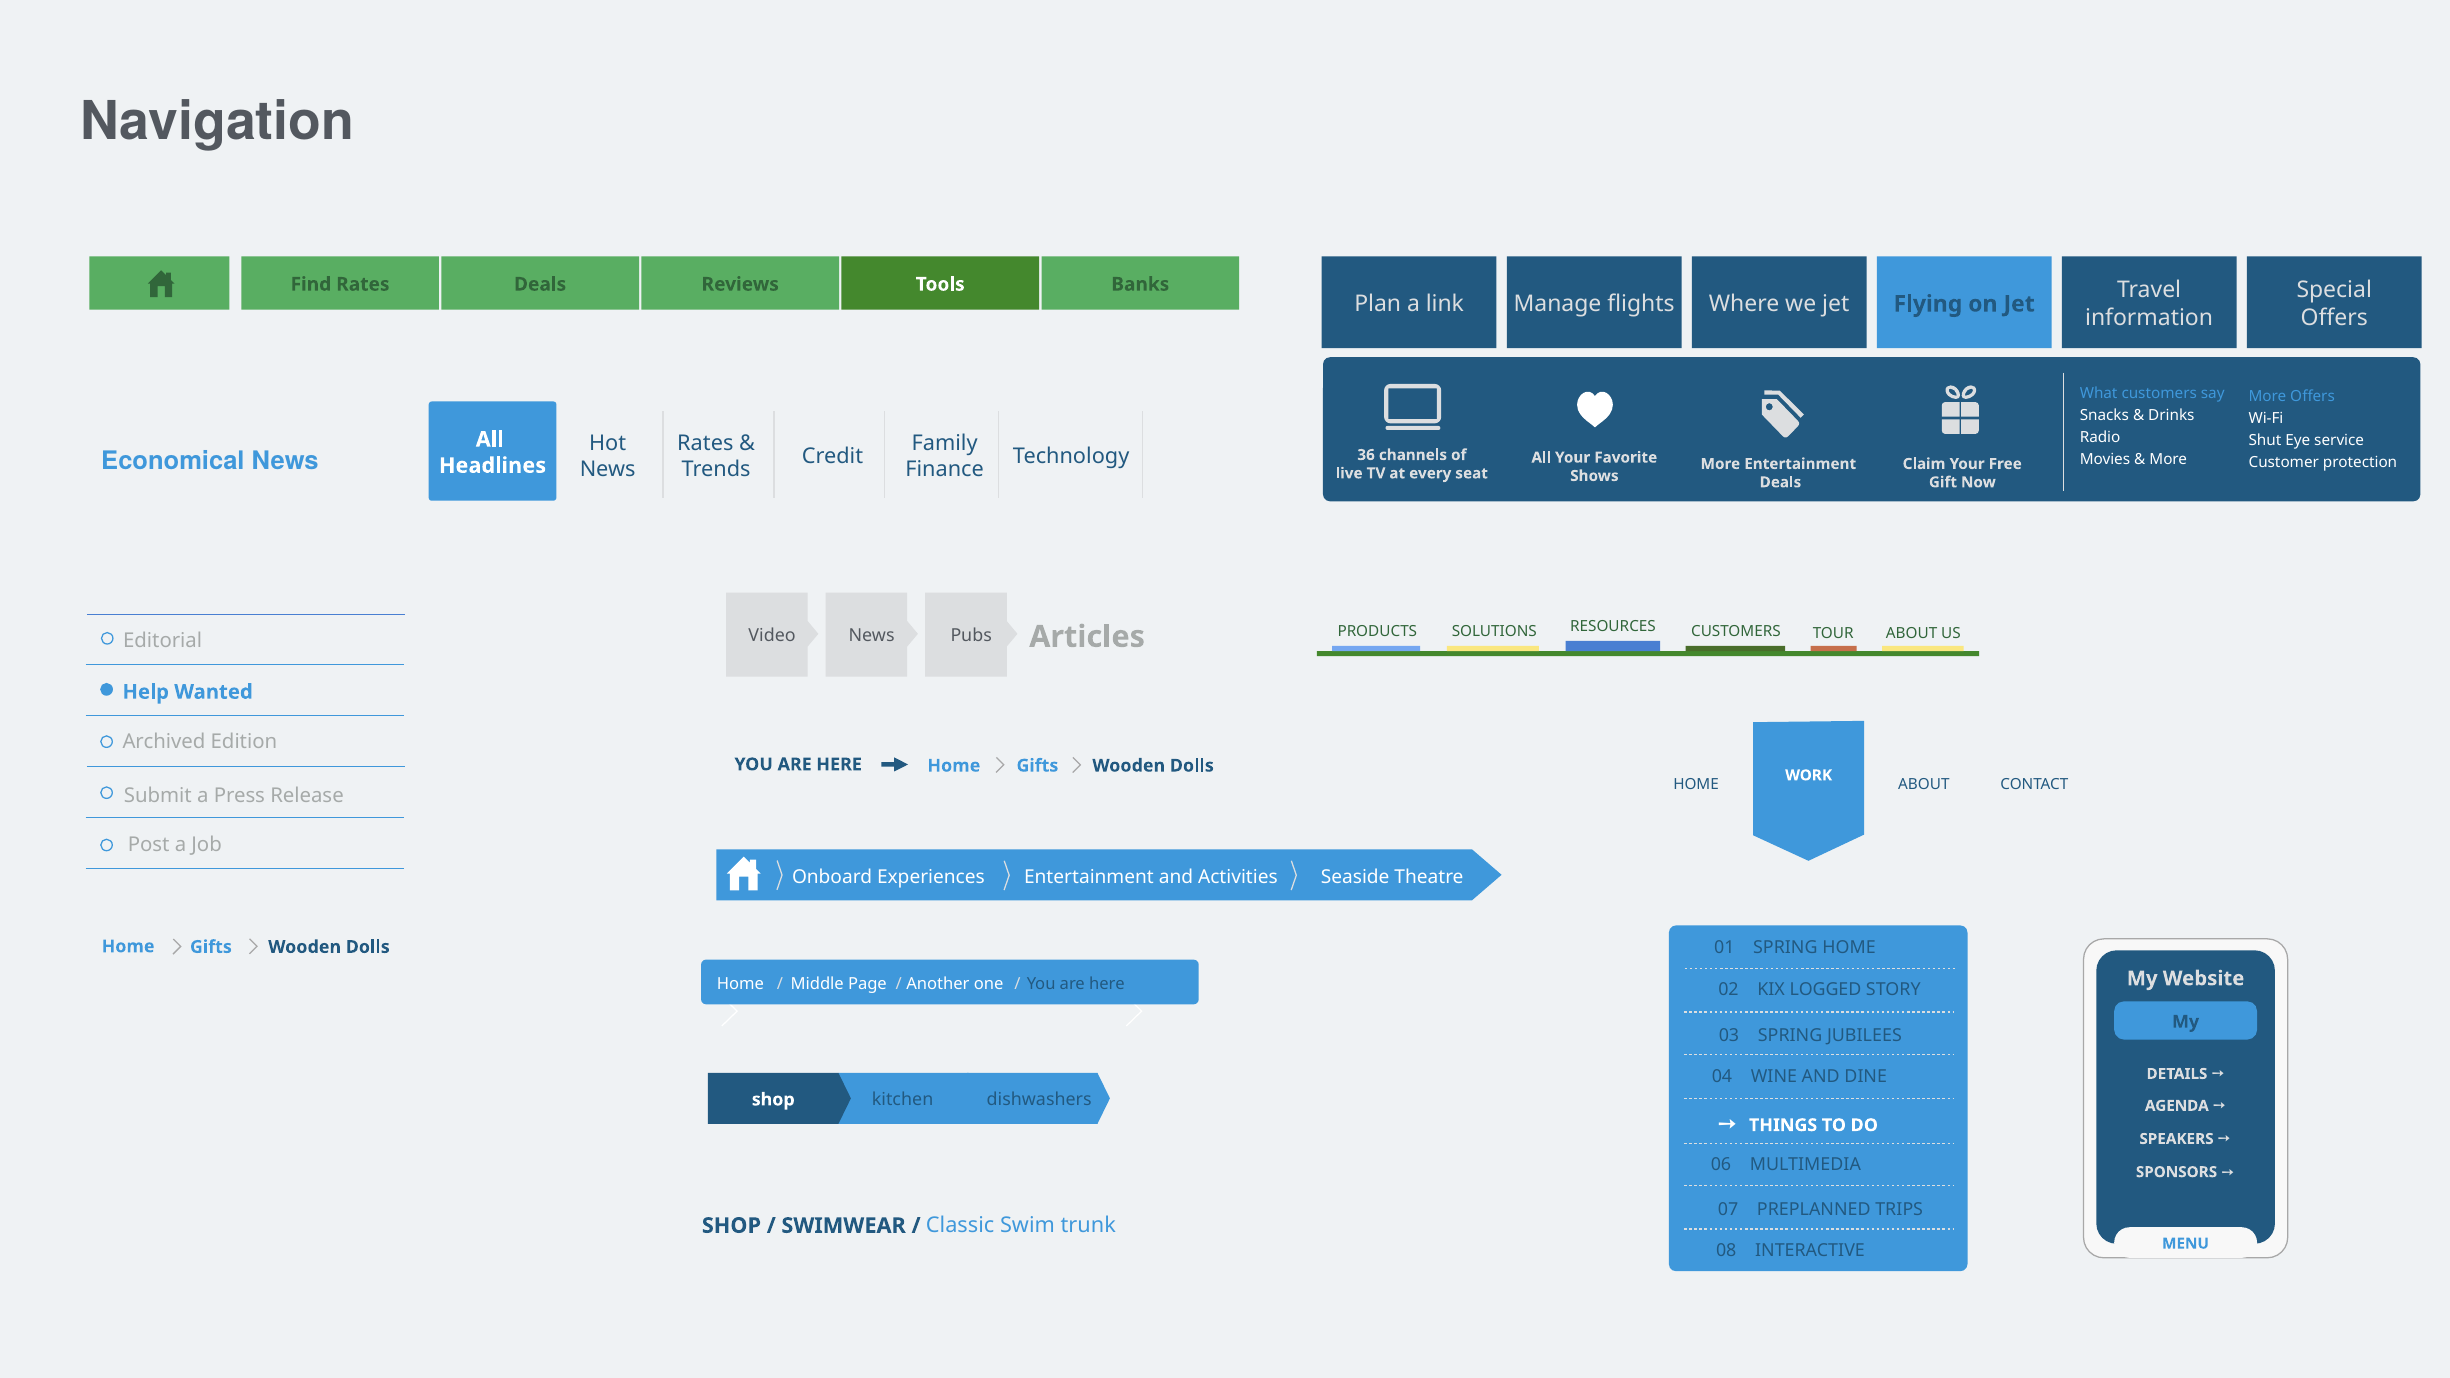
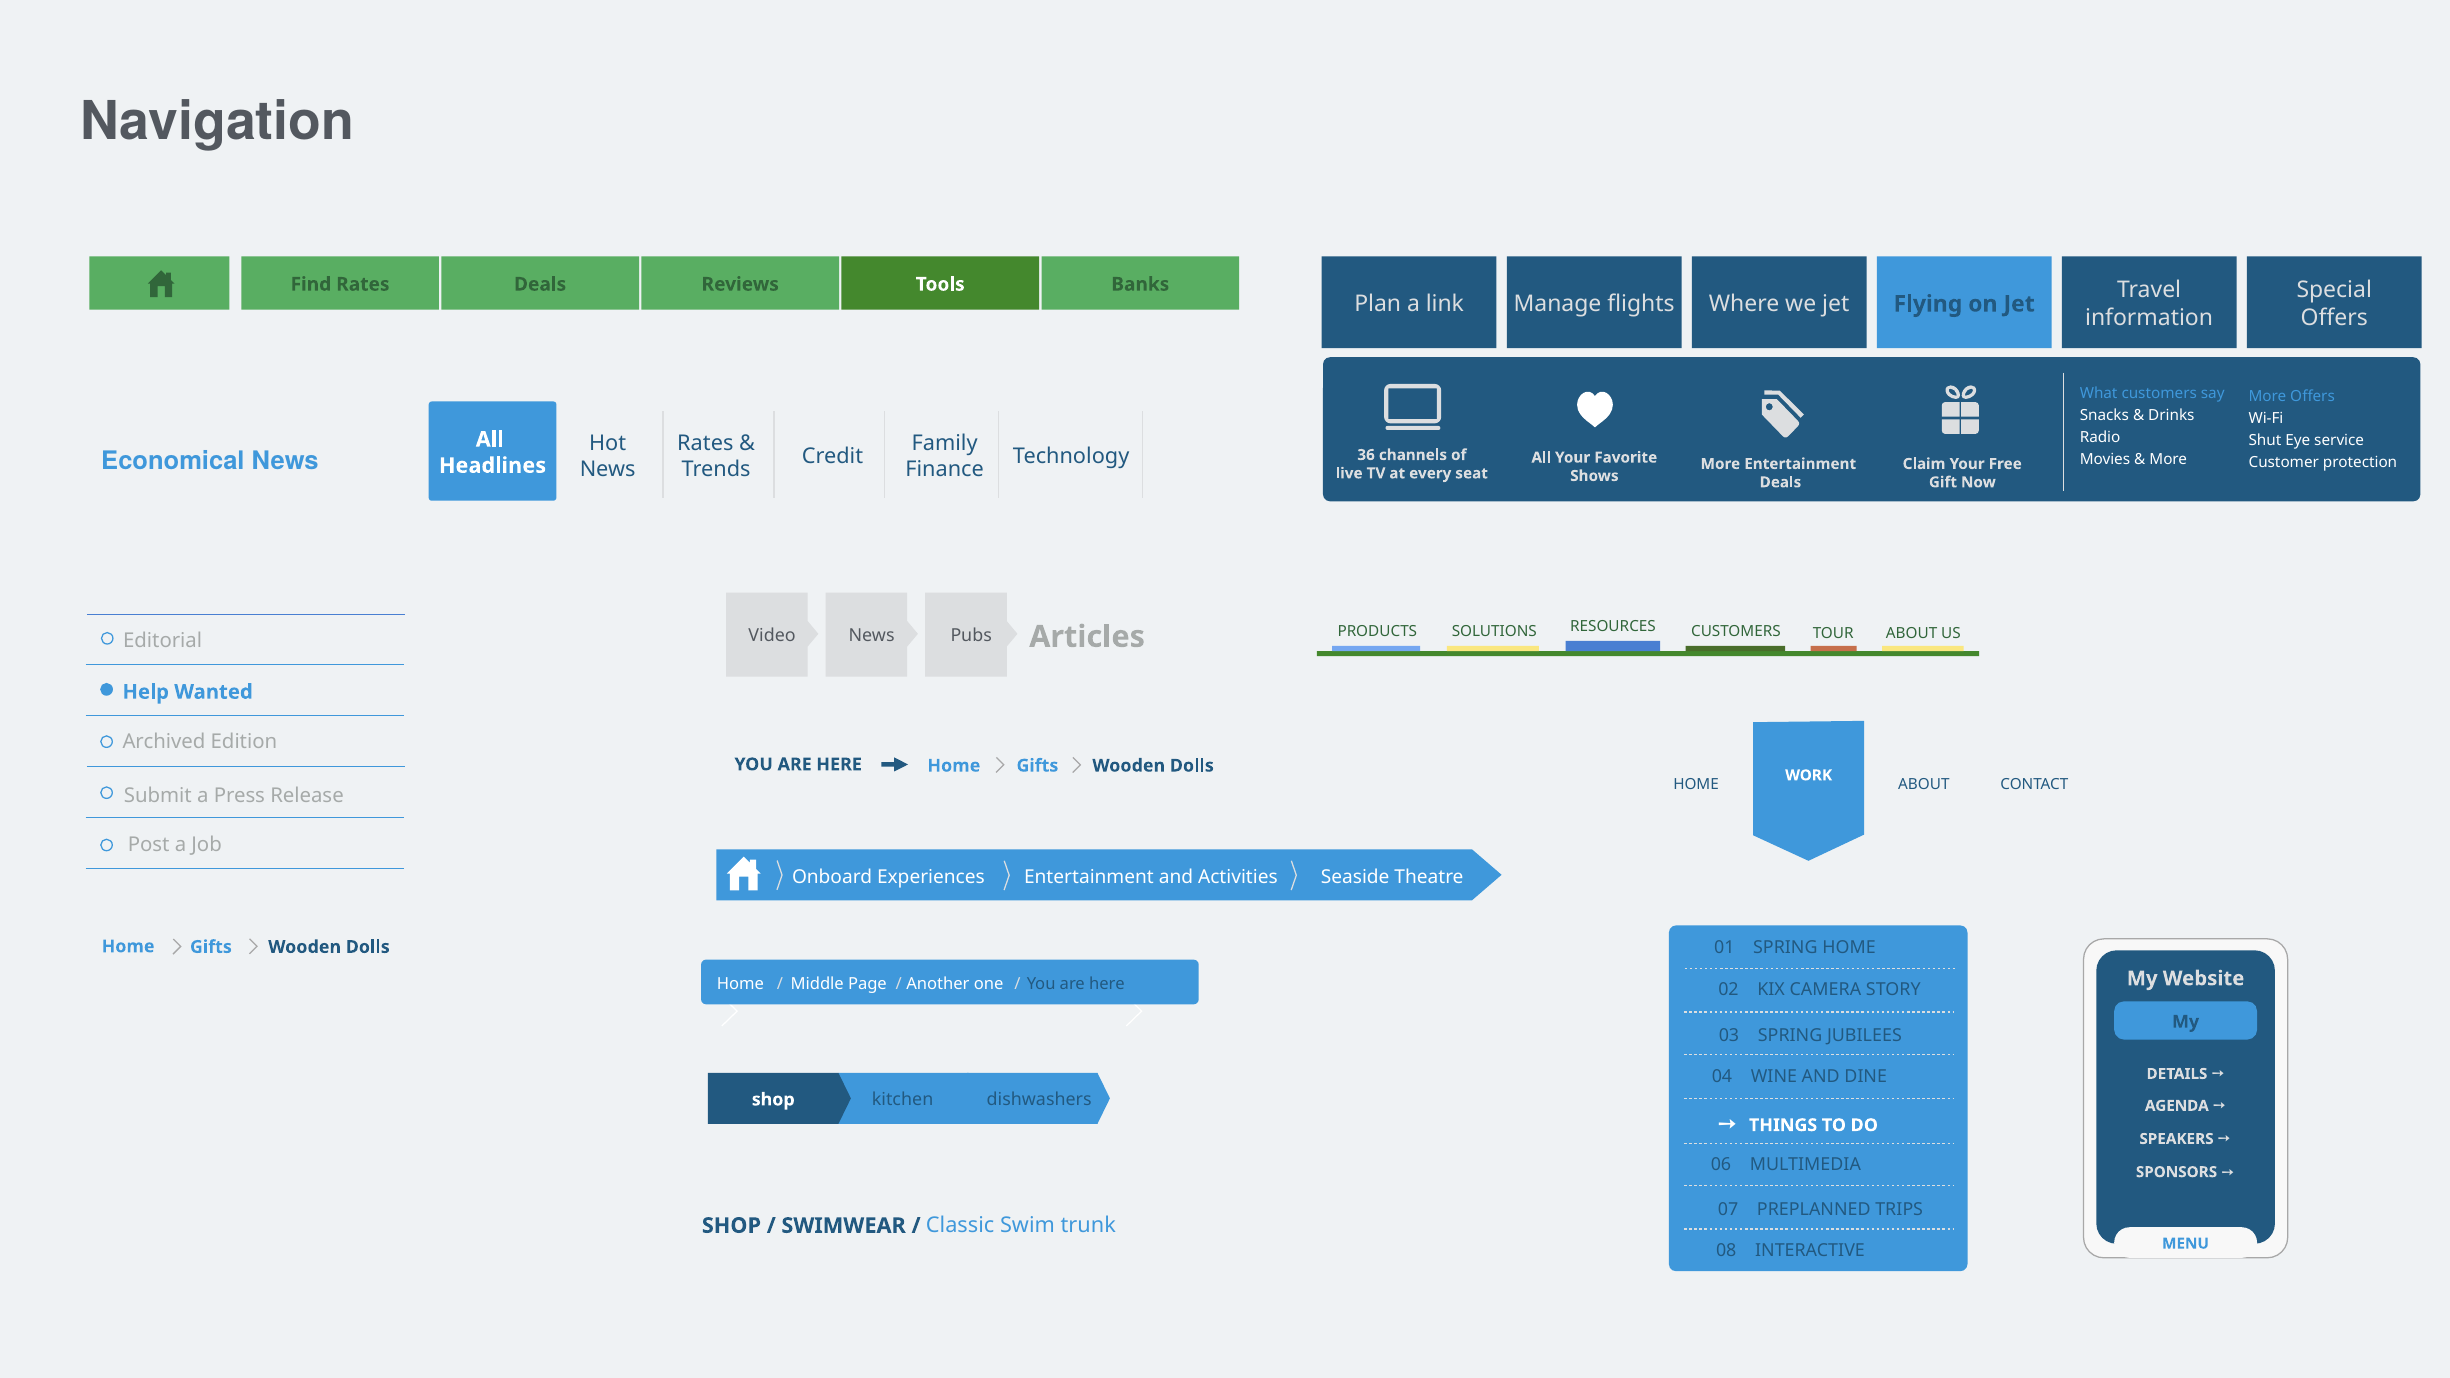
LOGGED: LOGGED -> CAMERA
